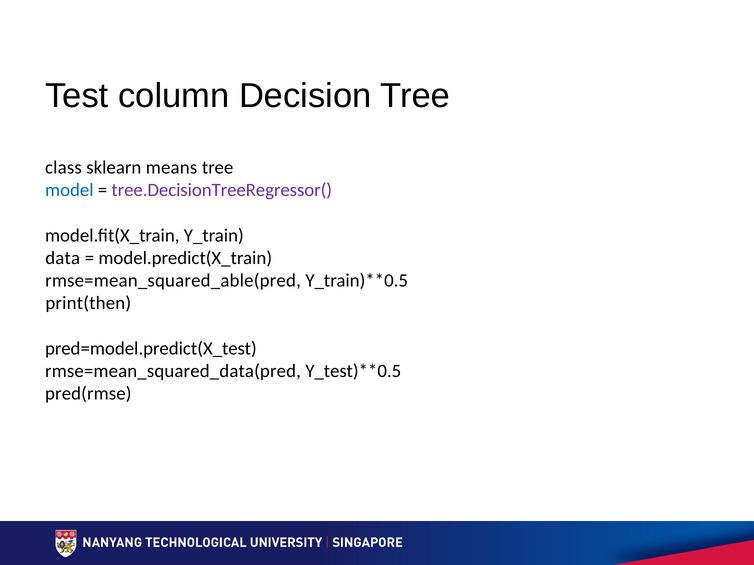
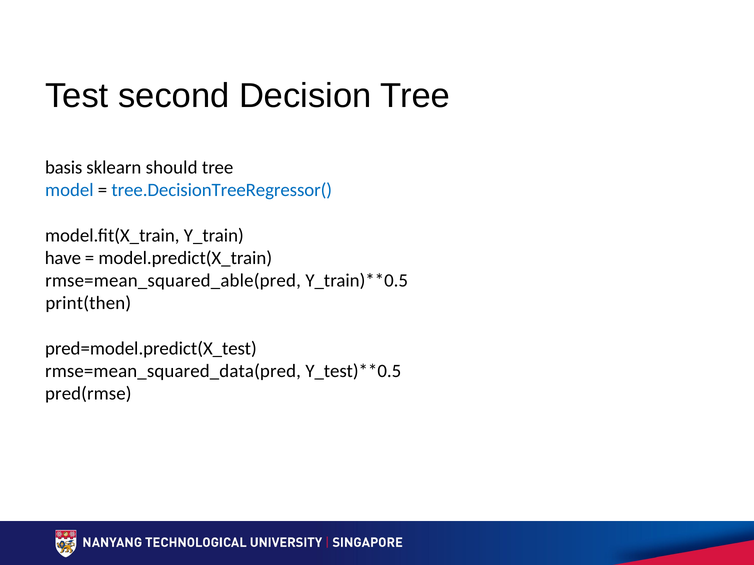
column: column -> second
class: class -> basis
means: means -> should
tree.DecisionTreeRegressor( colour: purple -> blue
data: data -> have
